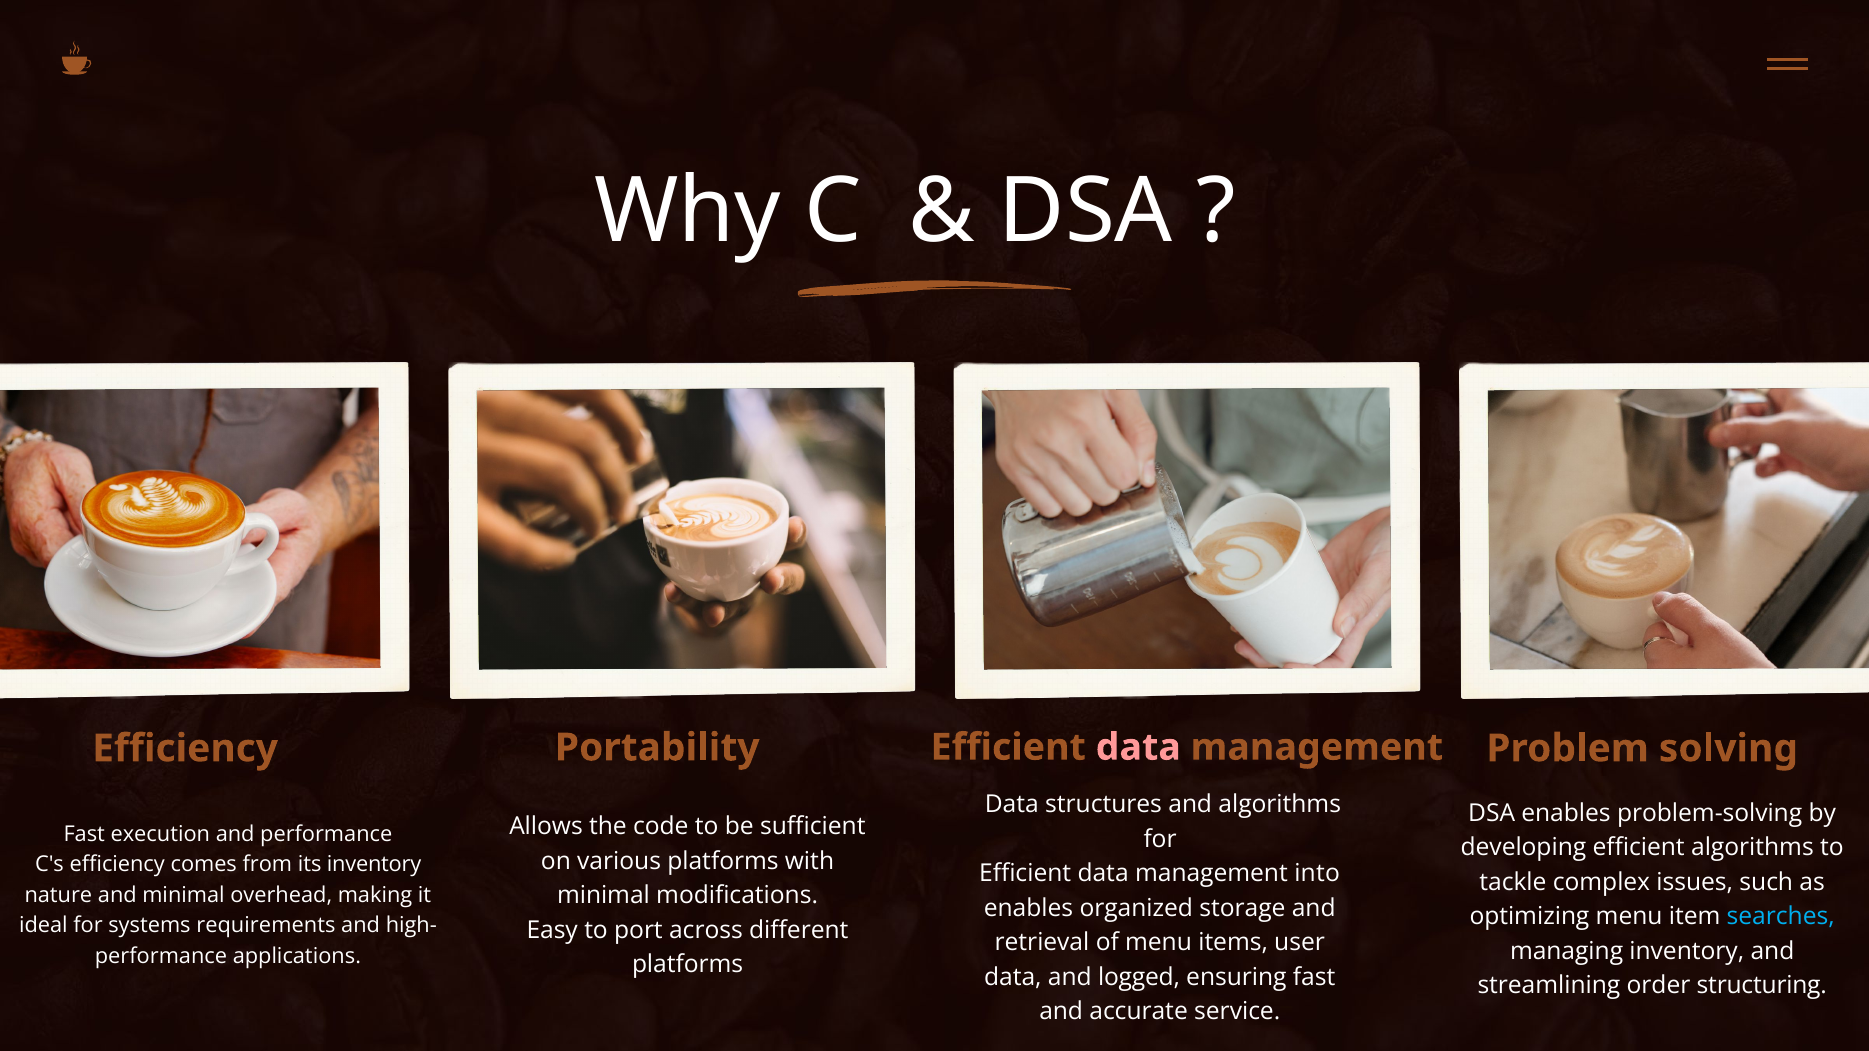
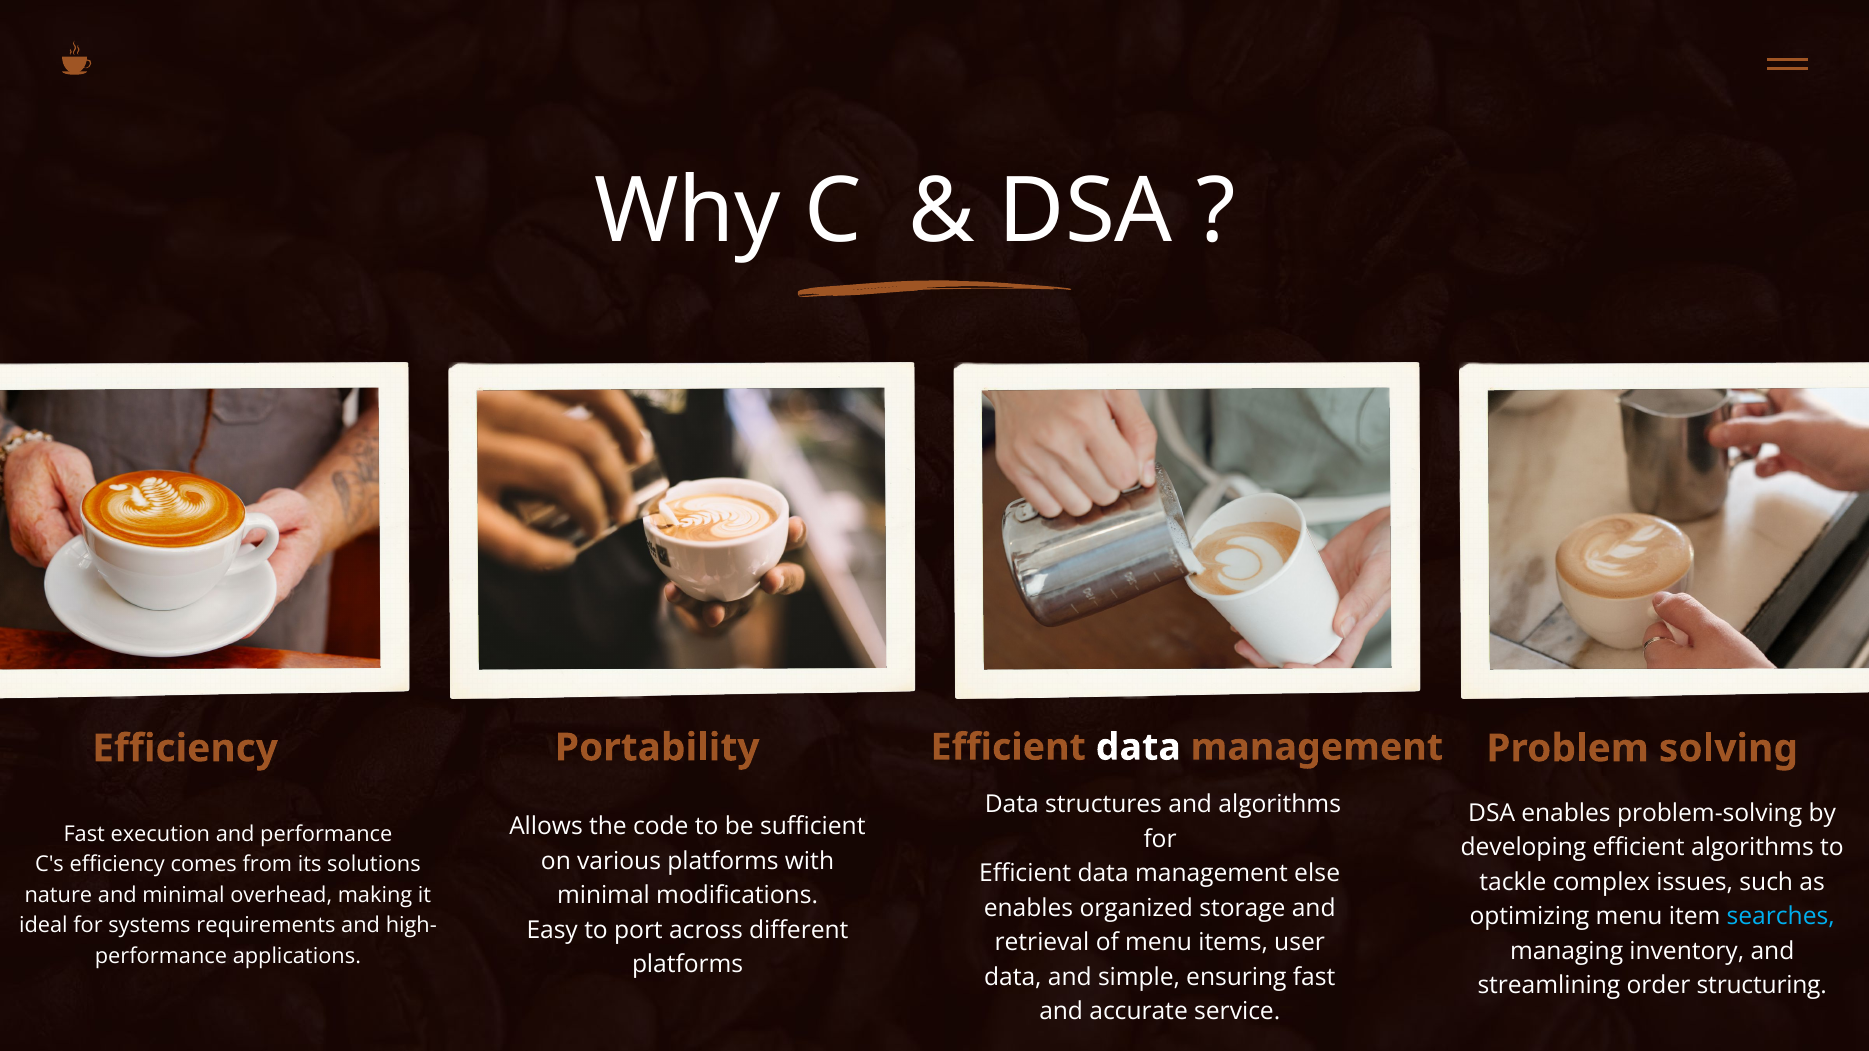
data at (1138, 748) colour: pink -> white
its inventory: inventory -> solutions
into: into -> else
logged: logged -> simple
